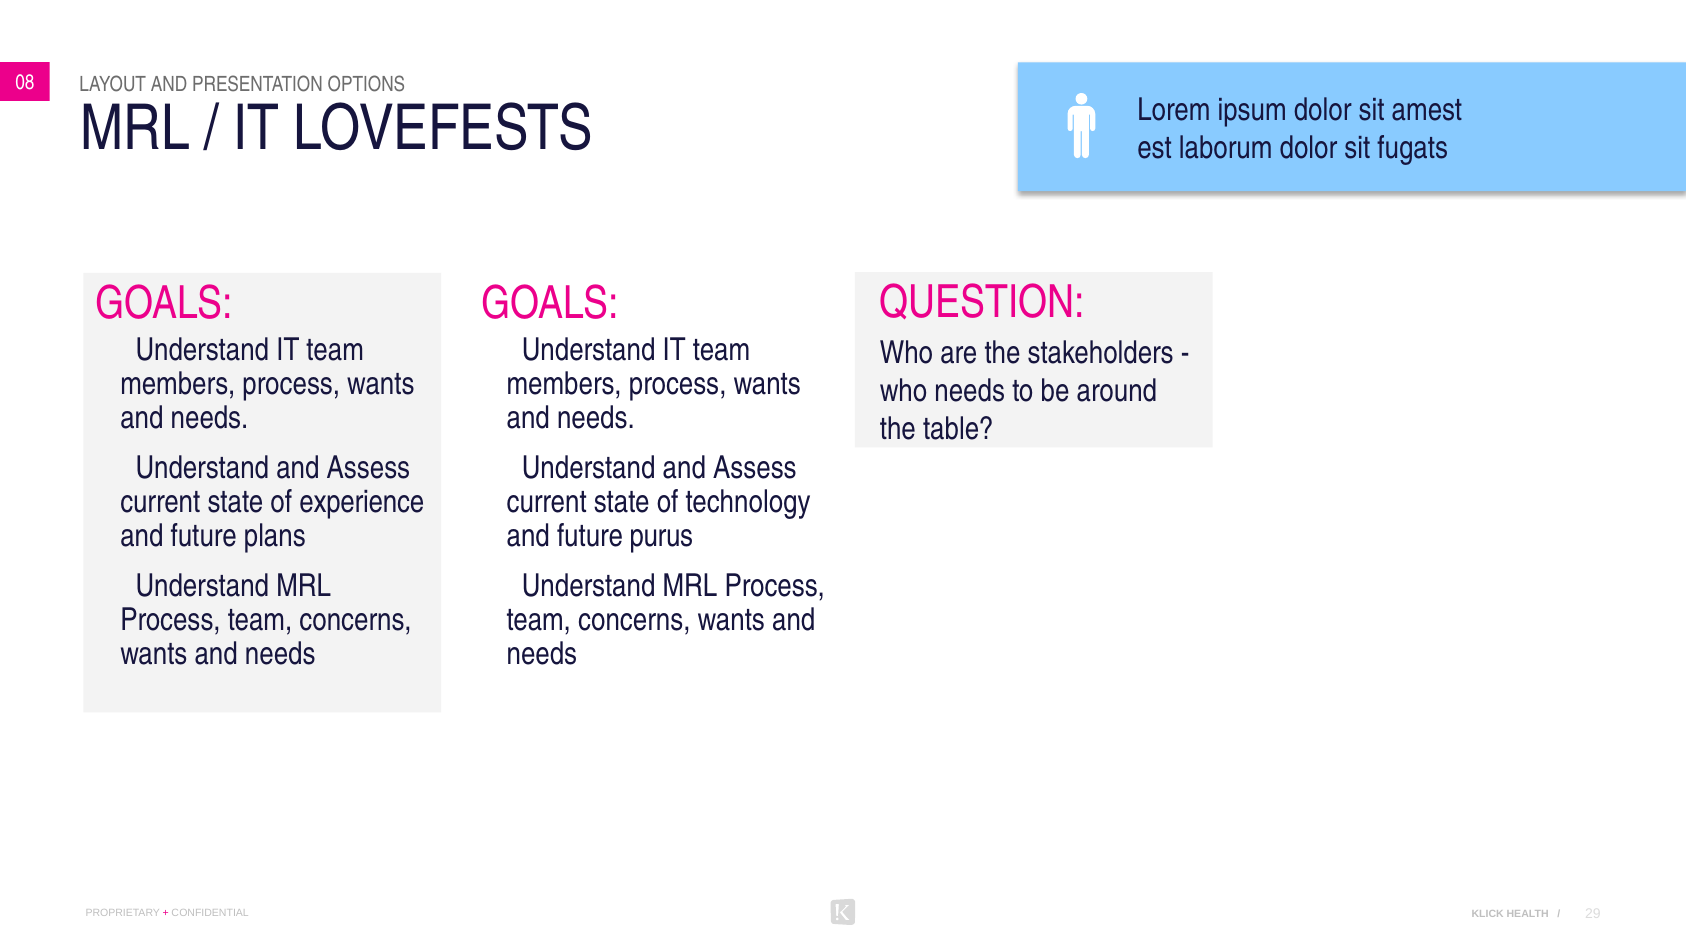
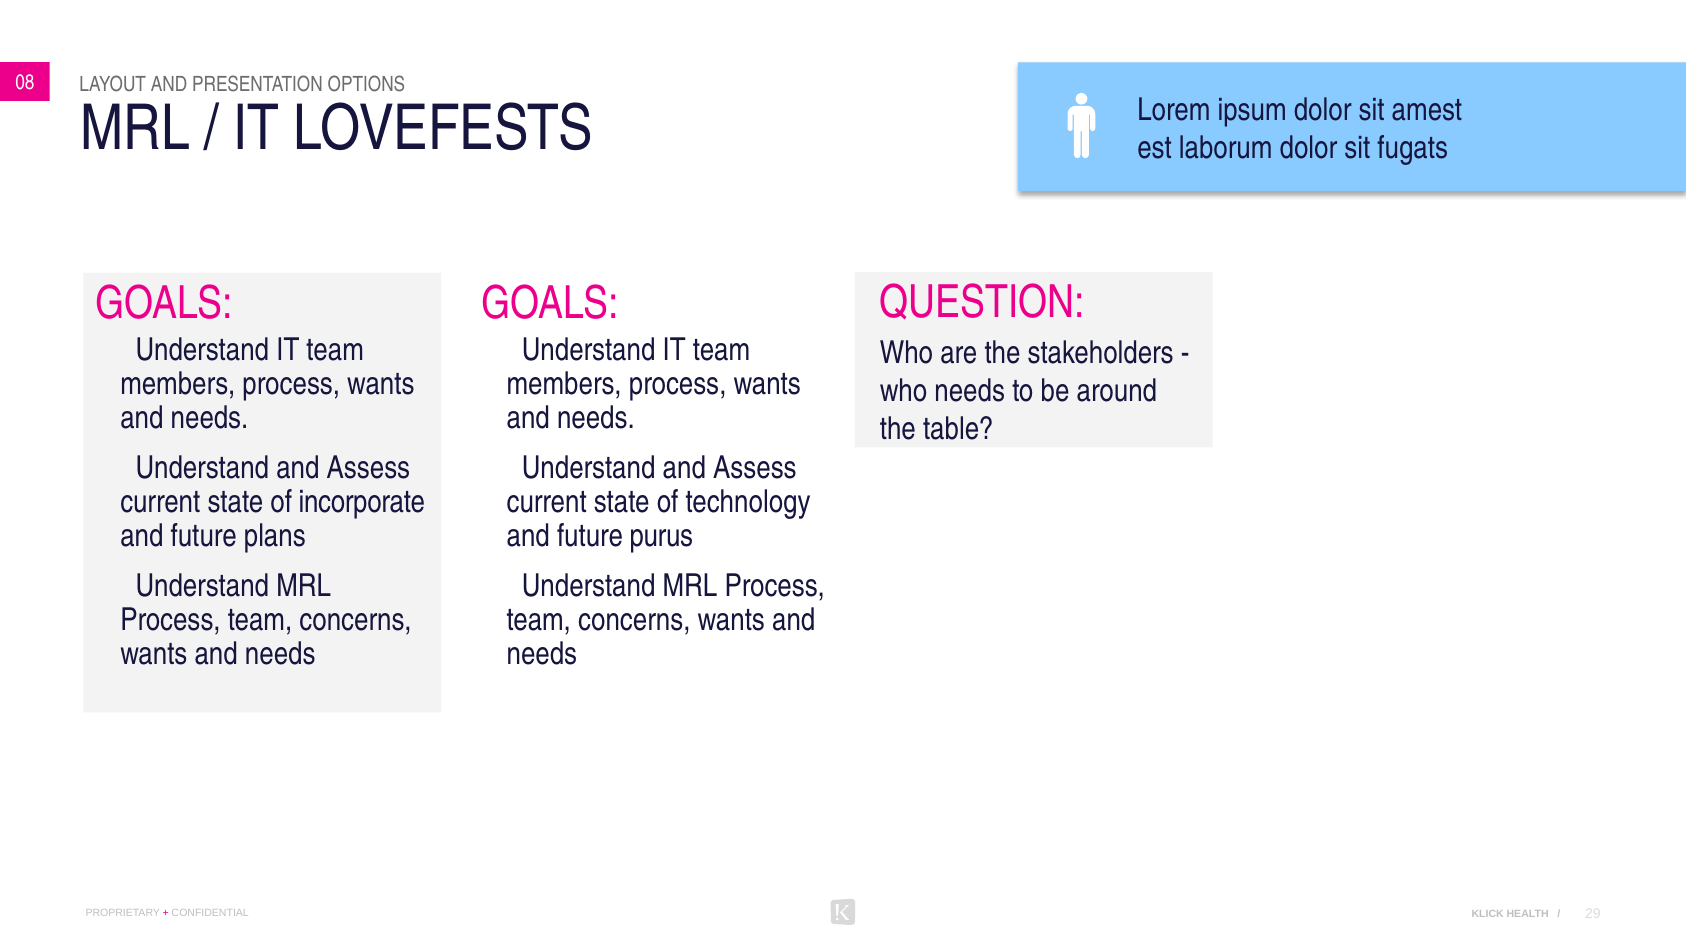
experience: experience -> incorporate
